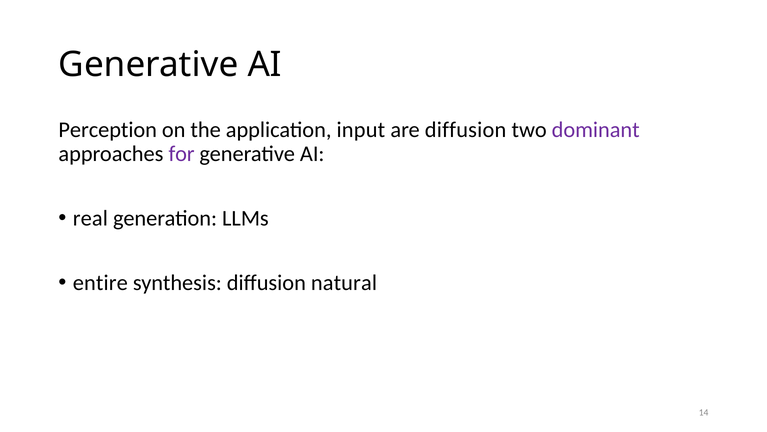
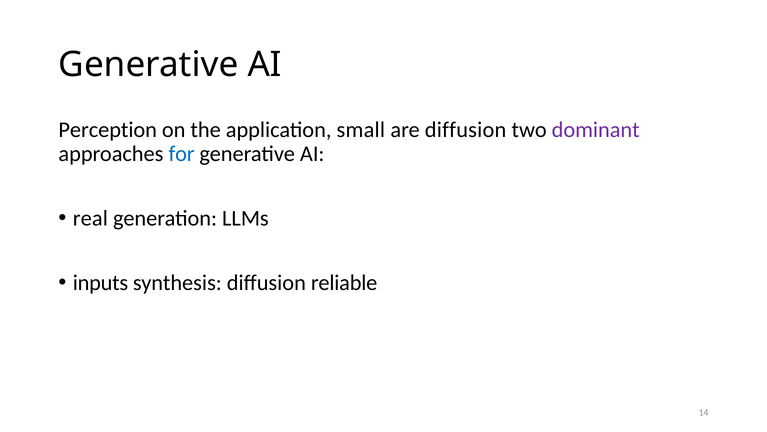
input: input -> small
for colour: purple -> blue
entire: entire -> inputs
natural: natural -> reliable
